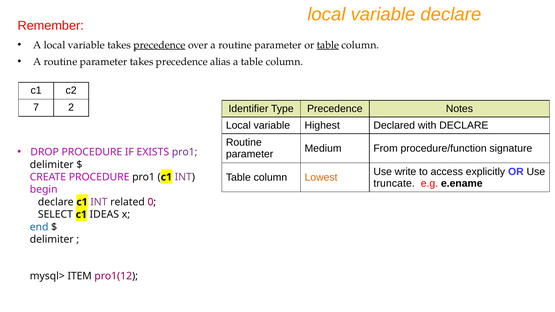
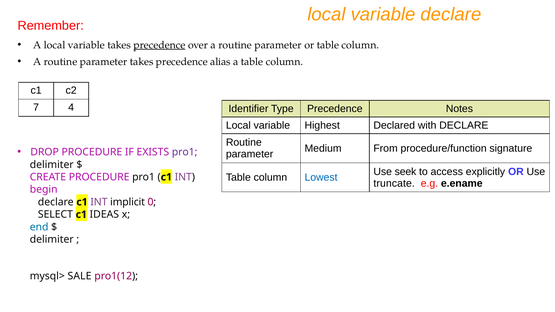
table at (328, 45) underline: present -> none
2: 2 -> 4
write: write -> seek
Lowest colour: orange -> blue
related: related -> implicit
ITEM: ITEM -> SALE
